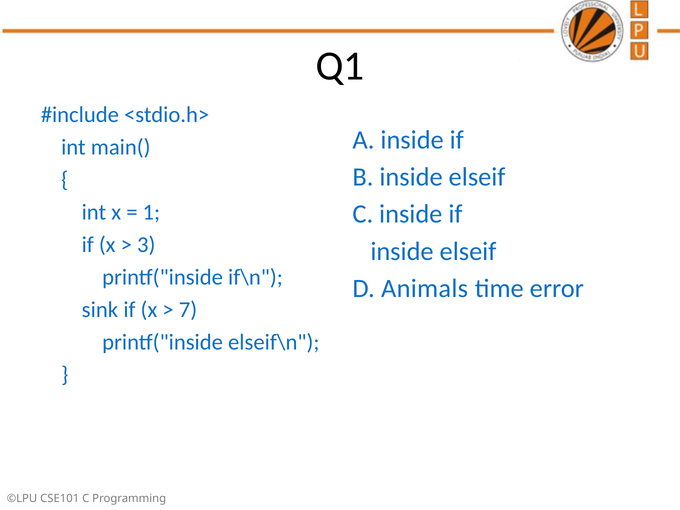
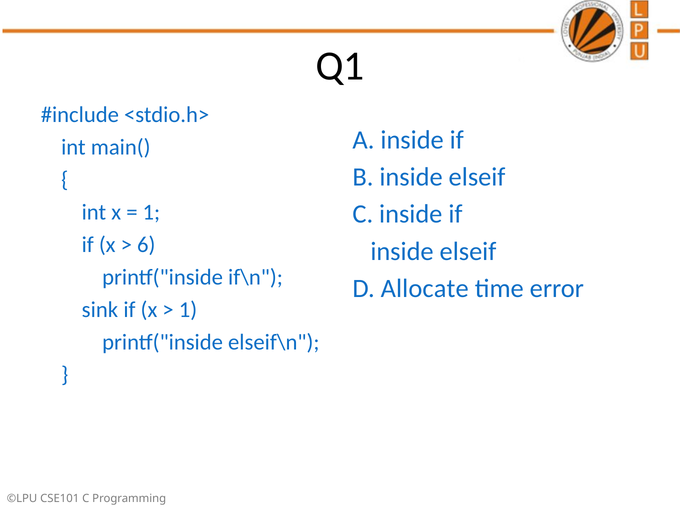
3: 3 -> 6
Animals: Animals -> Allocate
7 at (188, 310): 7 -> 1
